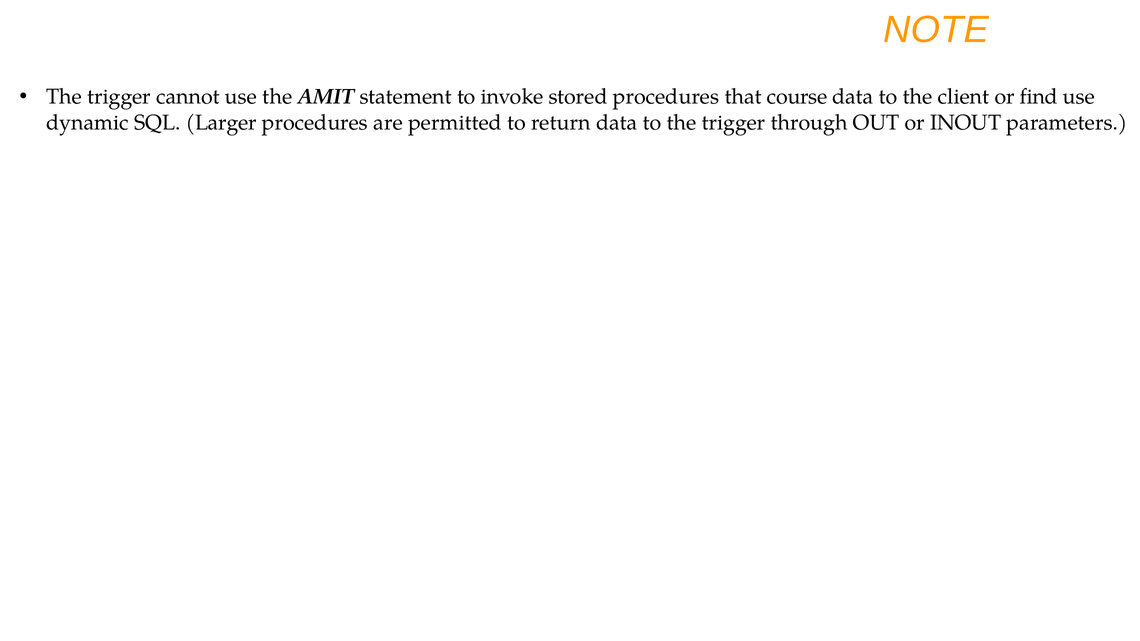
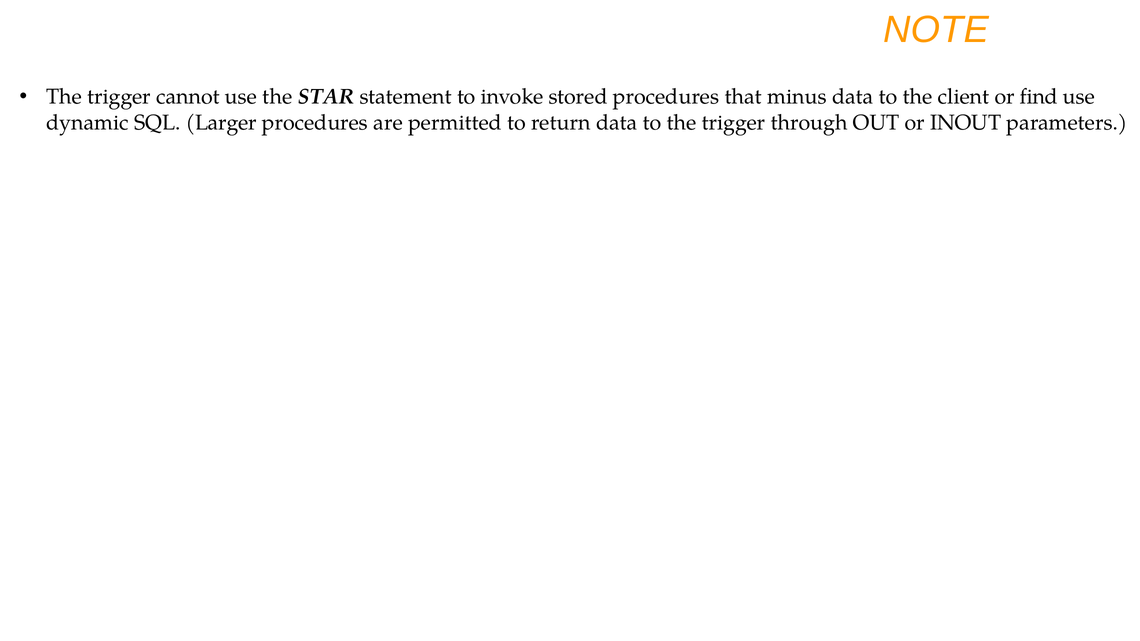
AMIT: AMIT -> STAR
course: course -> minus
